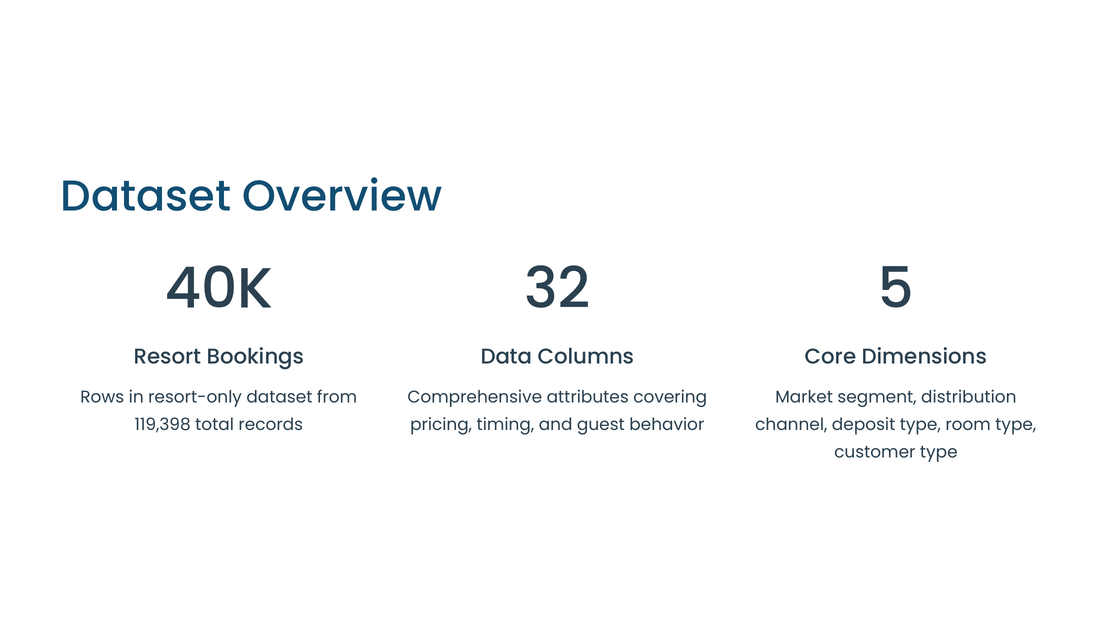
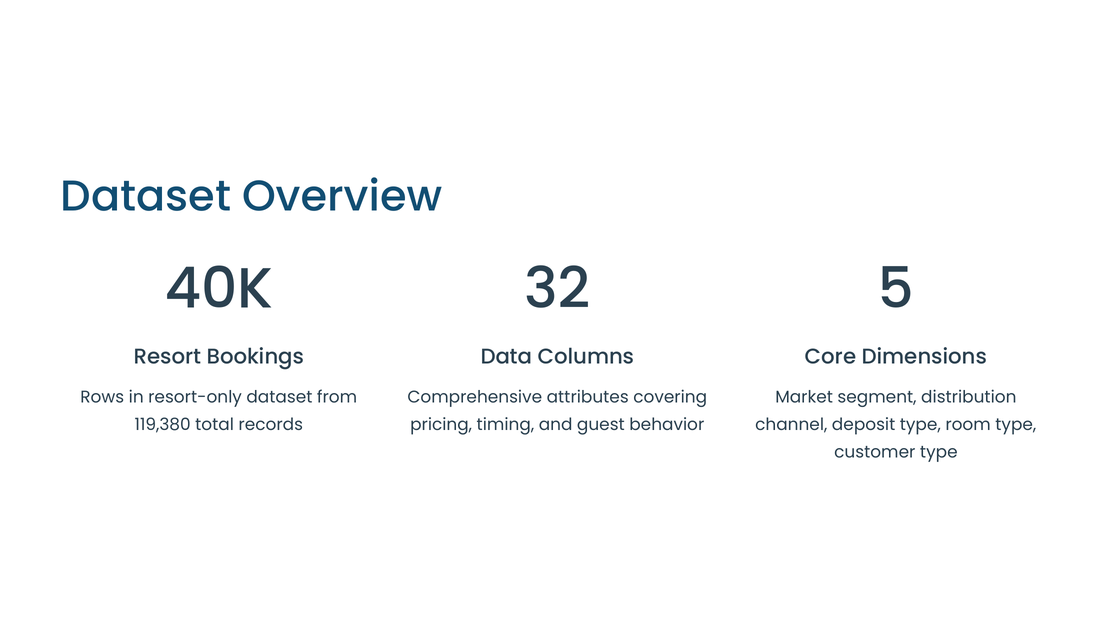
119,398: 119,398 -> 119,380
